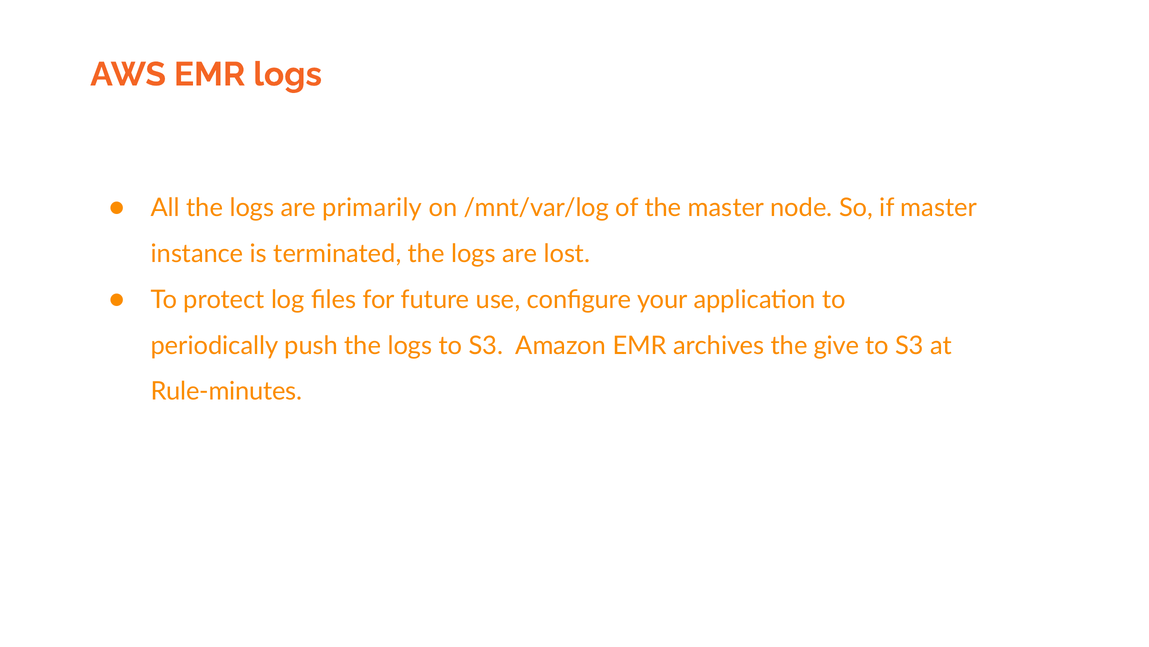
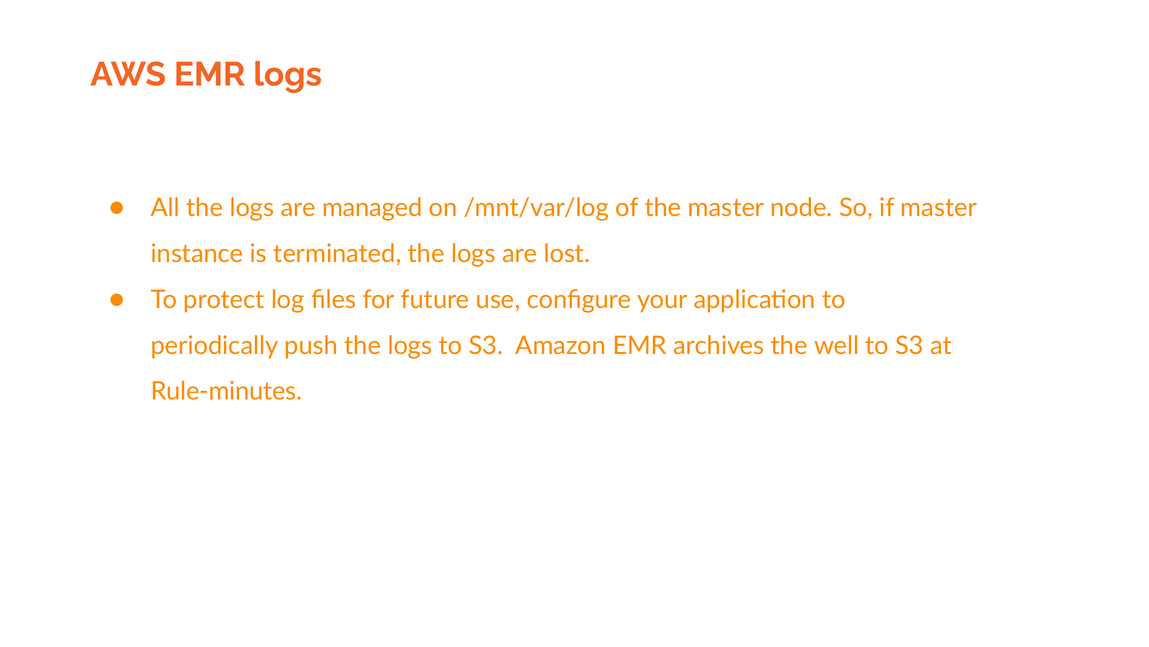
primarily: primarily -> managed
give: give -> well
